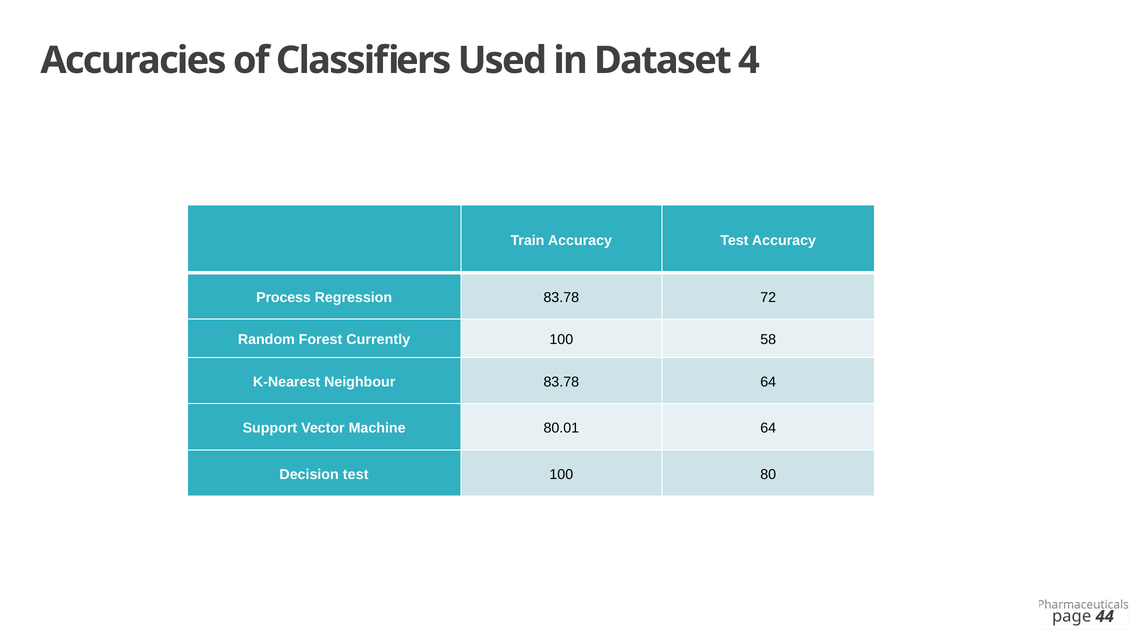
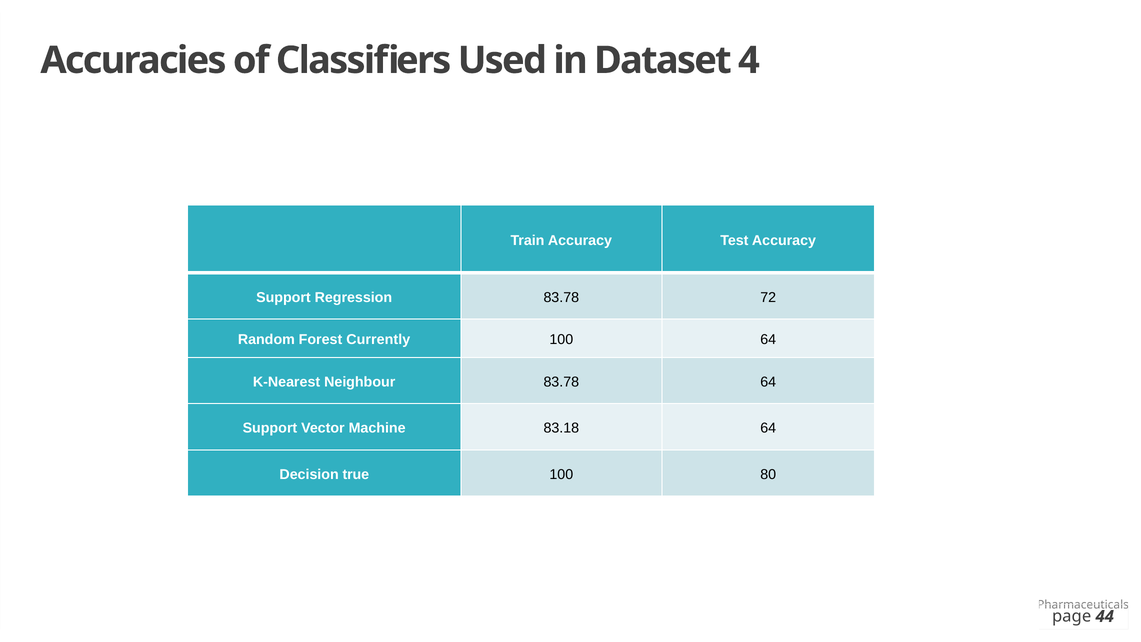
Process at (283, 297): Process -> Support
100 58: 58 -> 64
80.01: 80.01 -> 83.18
Decision test: test -> true
